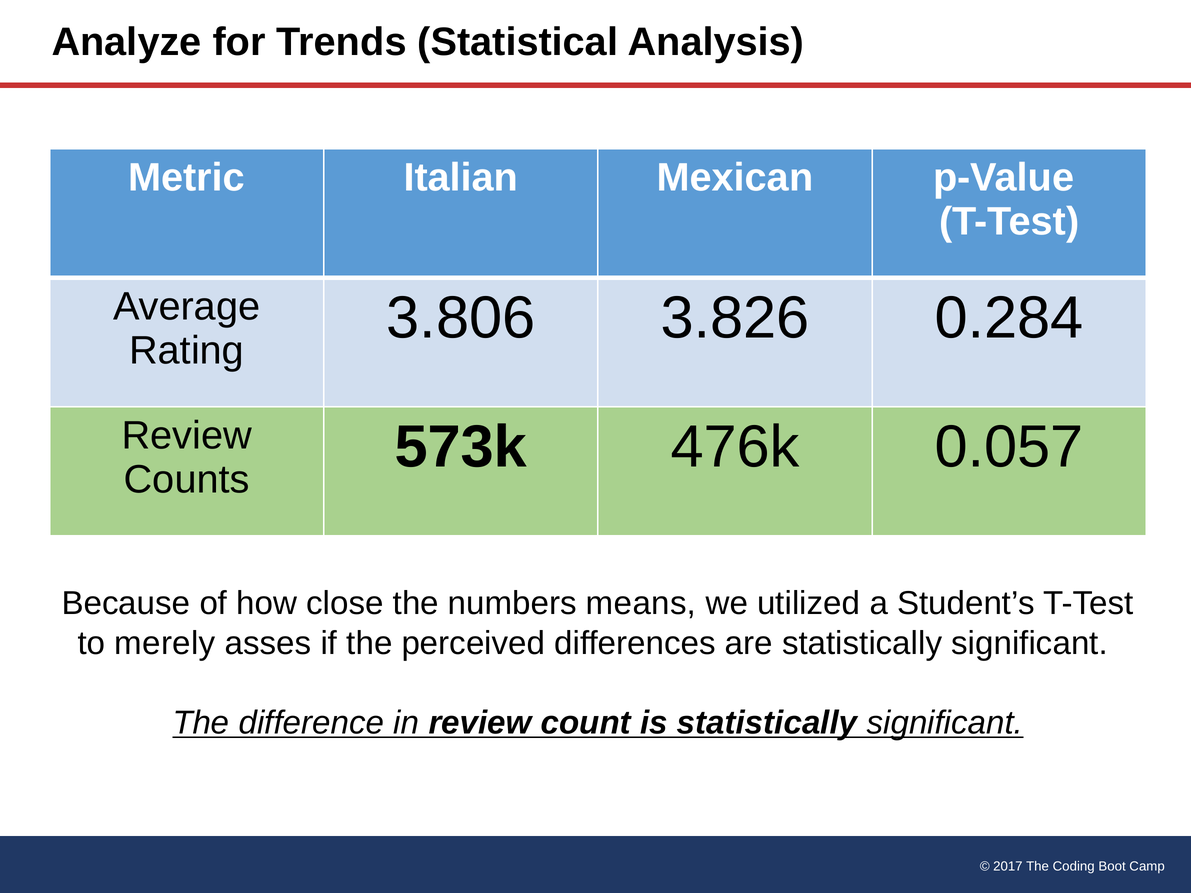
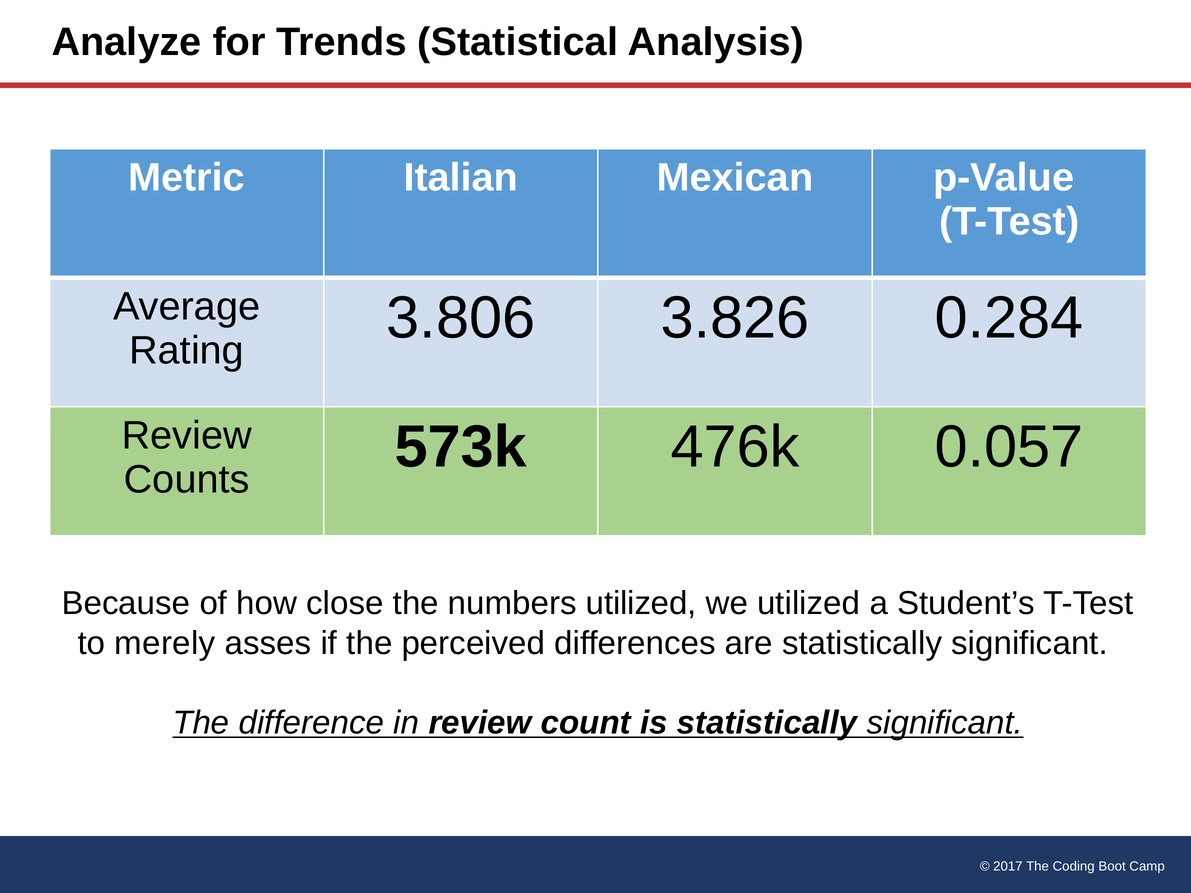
numbers means: means -> utilized
